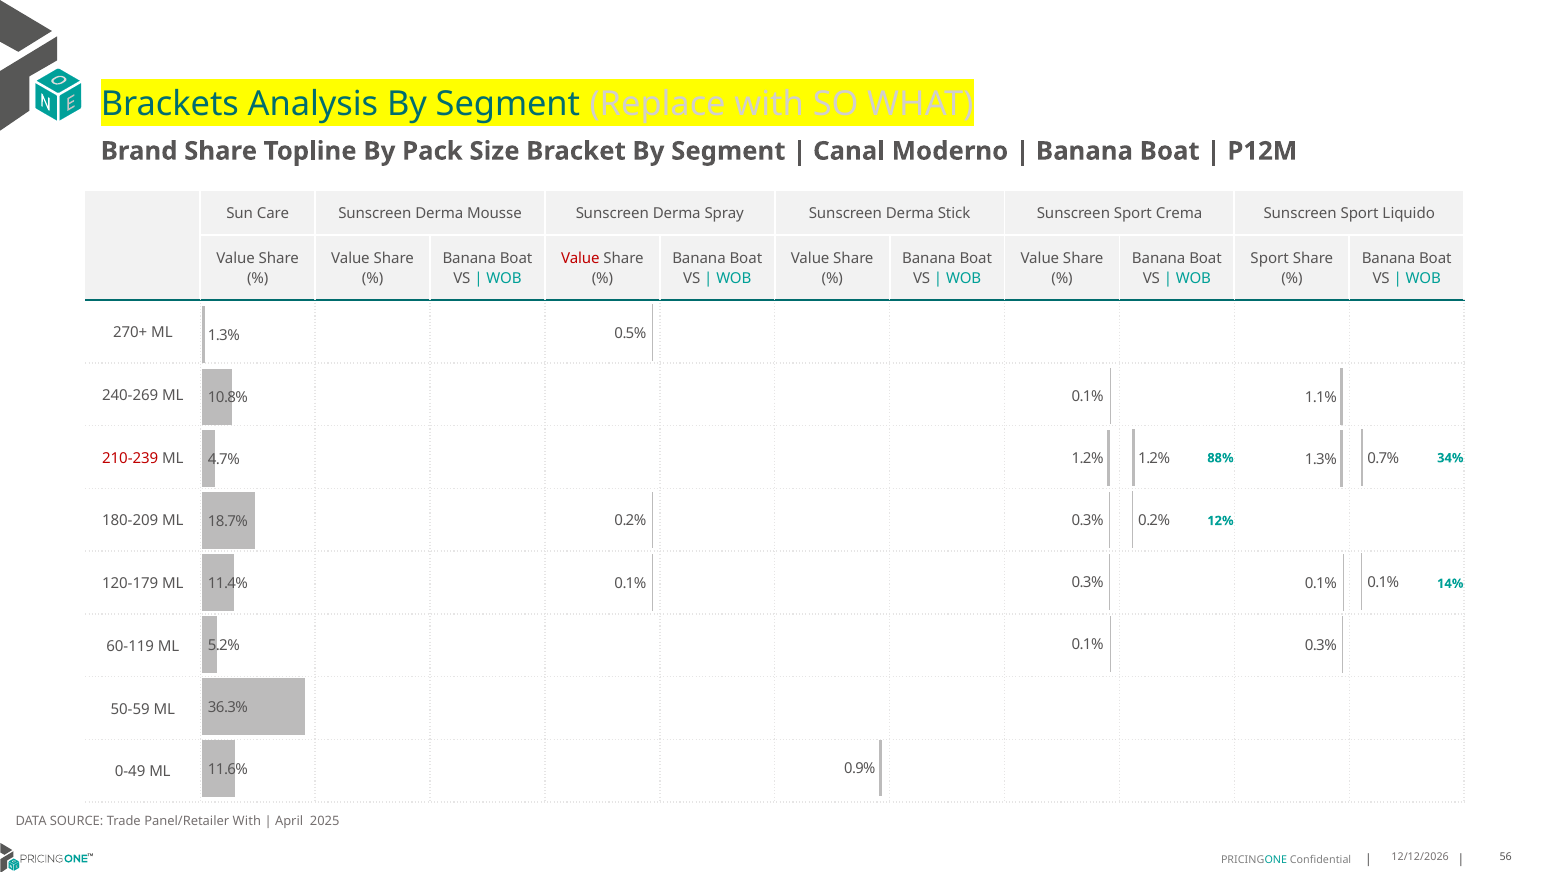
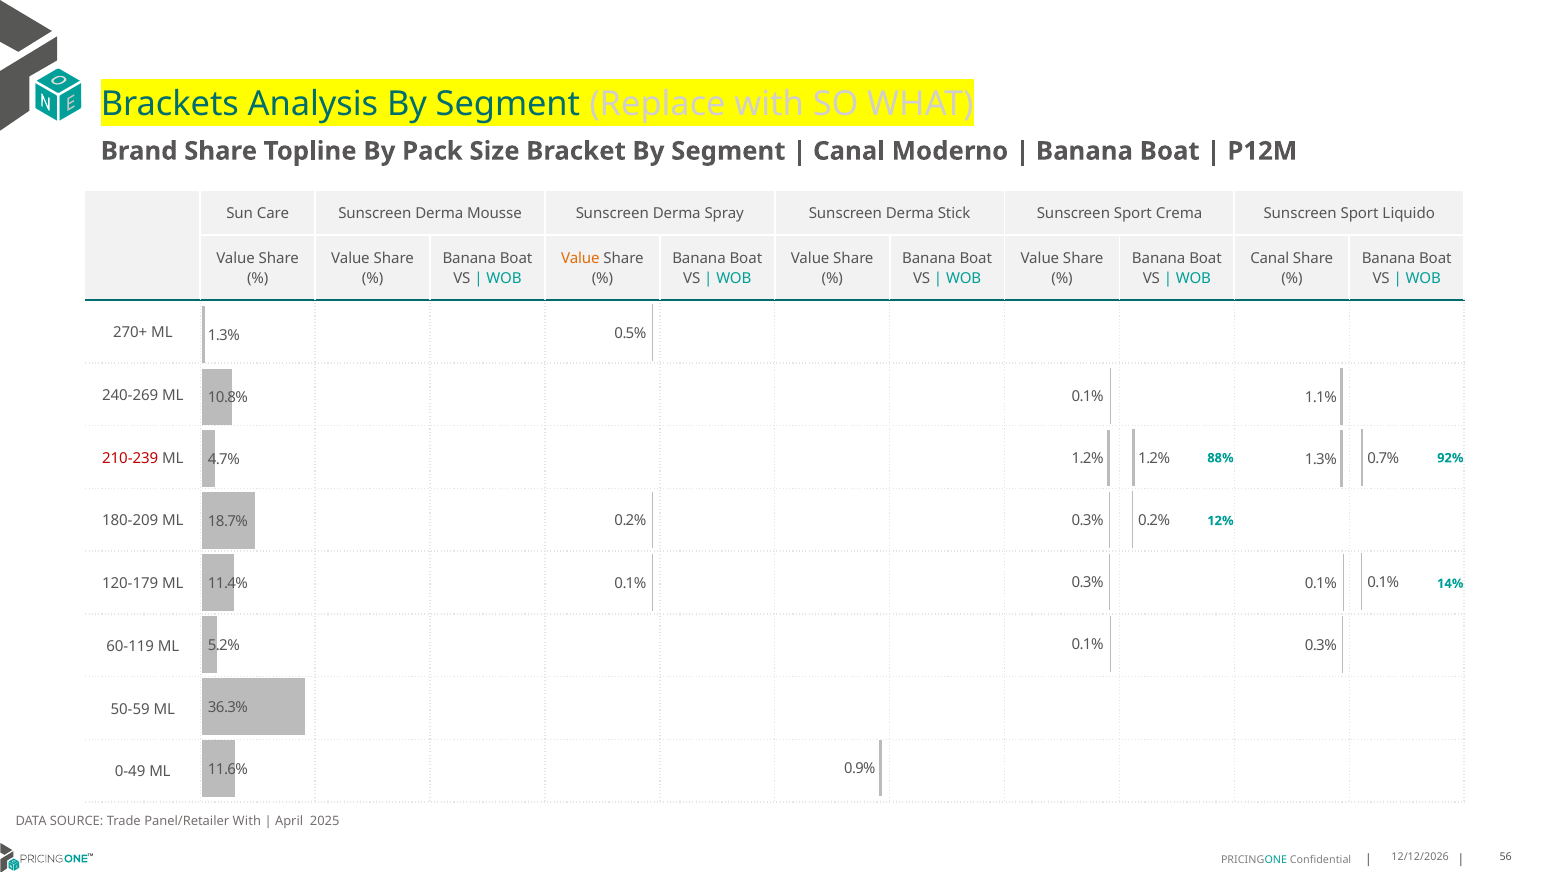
Value at (580, 258) colour: red -> orange
Sport at (1270, 258): Sport -> Canal
34%: 34% -> 92%
